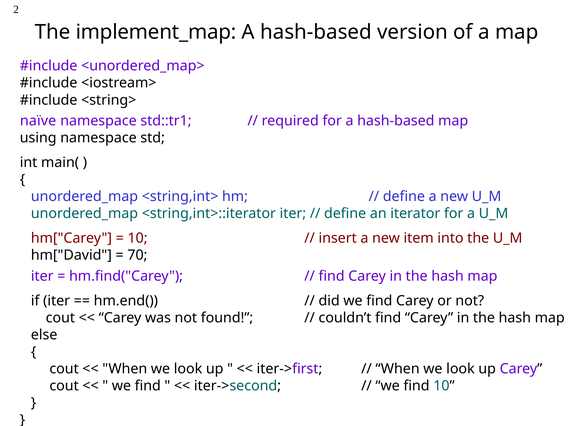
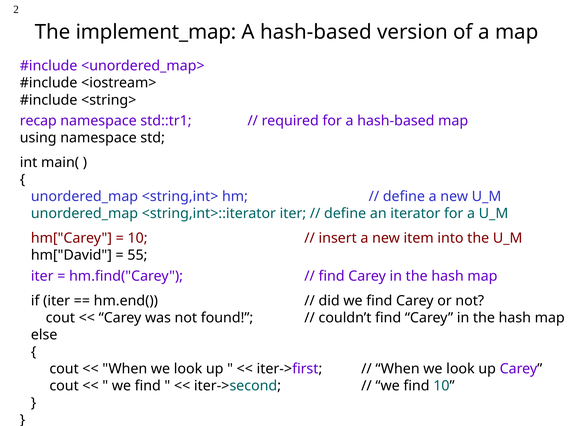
naïve: naïve -> recap
70: 70 -> 55
